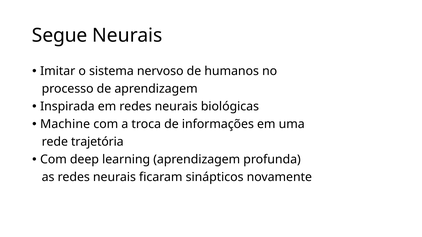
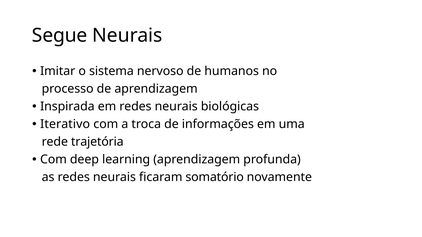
Machine: Machine -> Iterativo
sinápticos: sinápticos -> somatório
